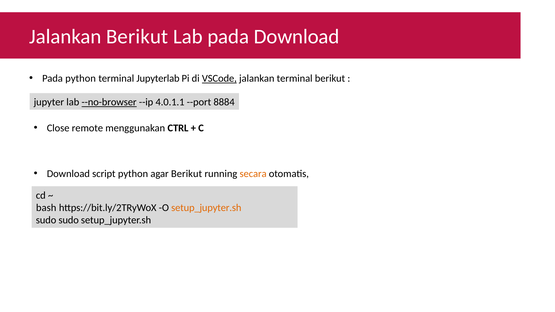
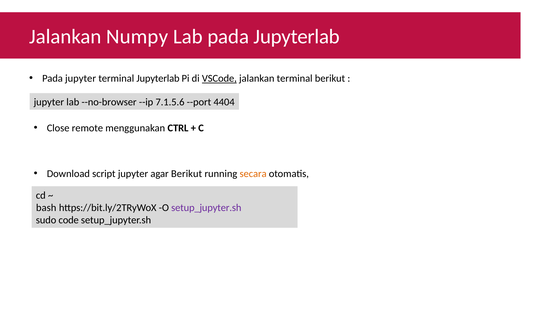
Jalankan Berikut: Berikut -> Numpy
pada Download: Download -> Jupyterlab
Pada python: python -> jupyter
--no-browser underline: present -> none
4.0.1.1: 4.0.1.1 -> 7.1.5.6
8884: 8884 -> 4404
script python: python -> jupyter
setup_jupyter.sh at (206, 208) colour: orange -> purple
sudo sudo: sudo -> code
